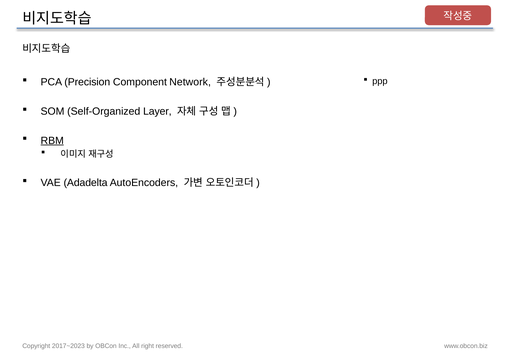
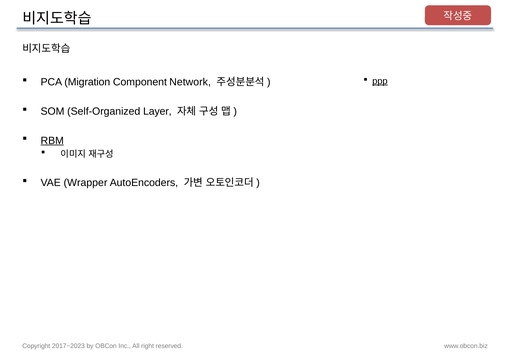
ppp underline: none -> present
Precision: Precision -> Migration
Adadelta: Adadelta -> Wrapper
